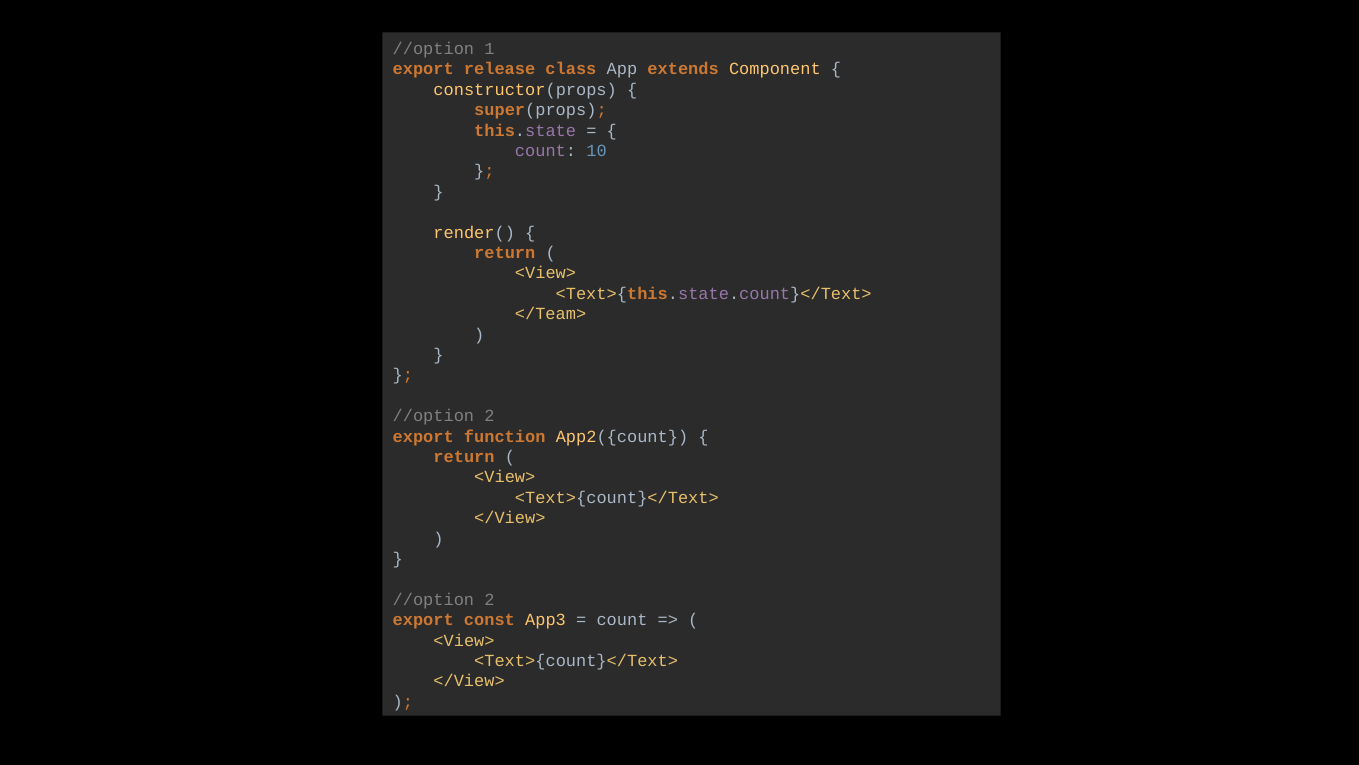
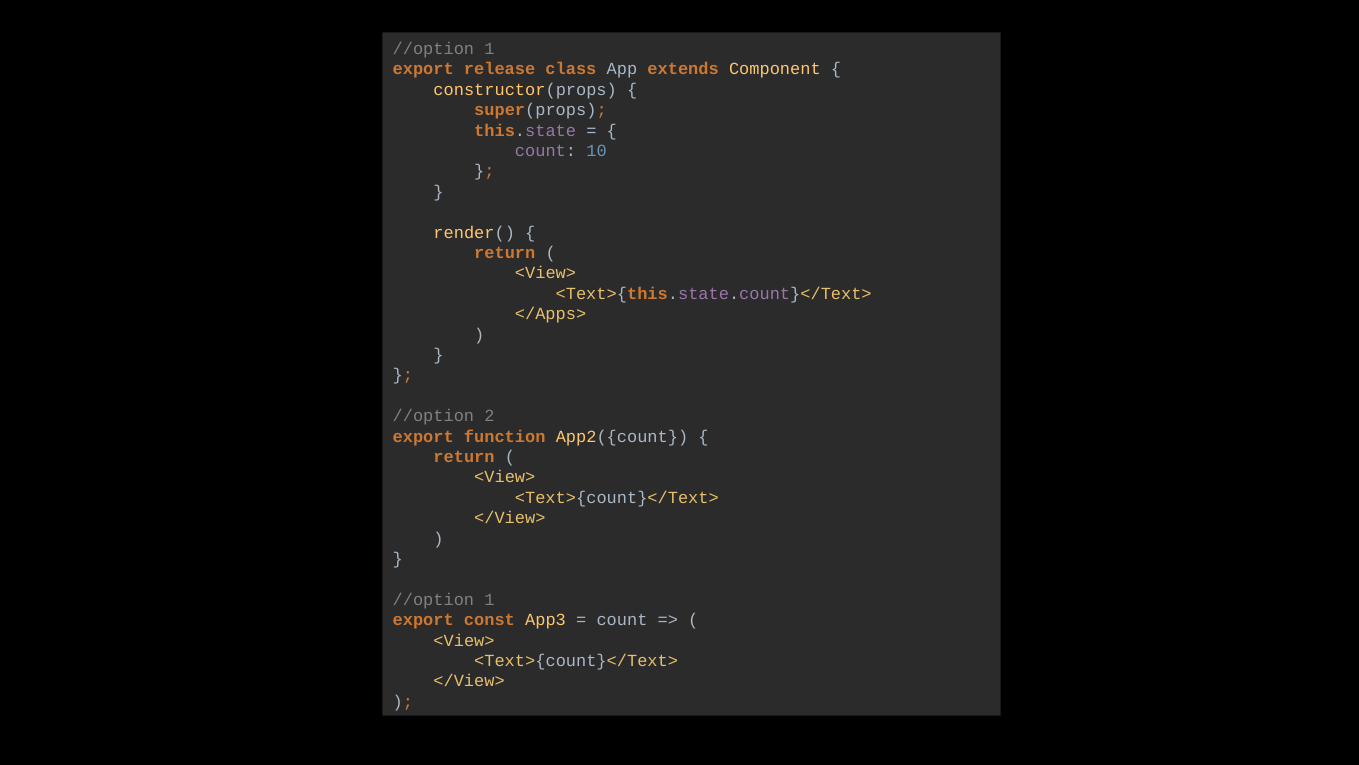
</Team>: </Team> -> </Apps>
2 at (489, 599): 2 -> 1
